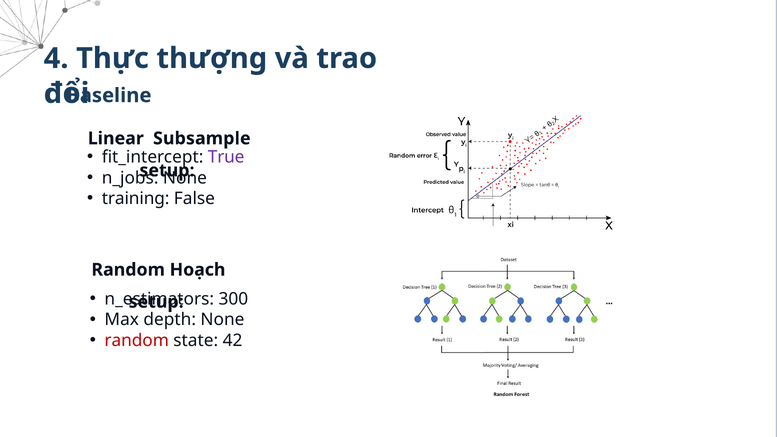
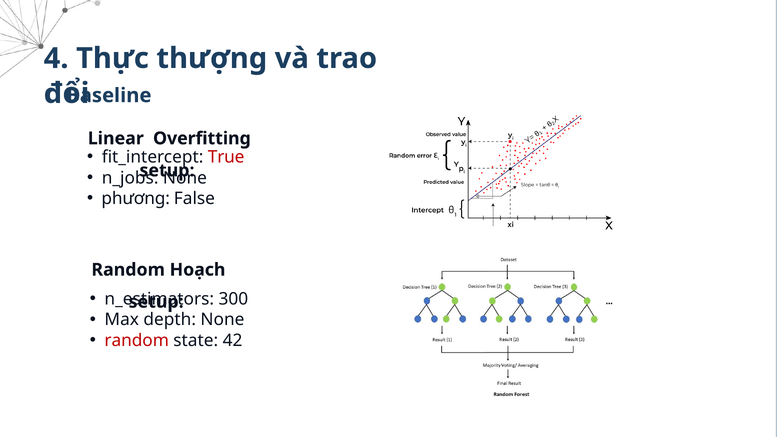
Subsample: Subsample -> Overfitting
True colour: purple -> red
training: training -> phương
